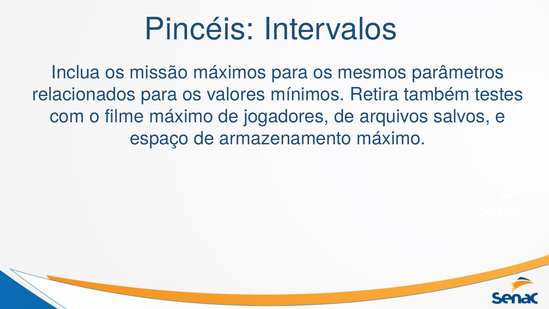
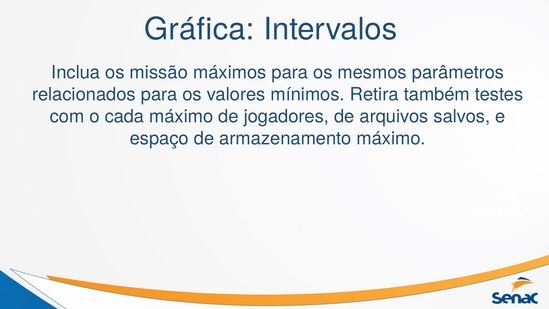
Pincéis: Pincéis -> Gráfica
filme: filme -> cada
